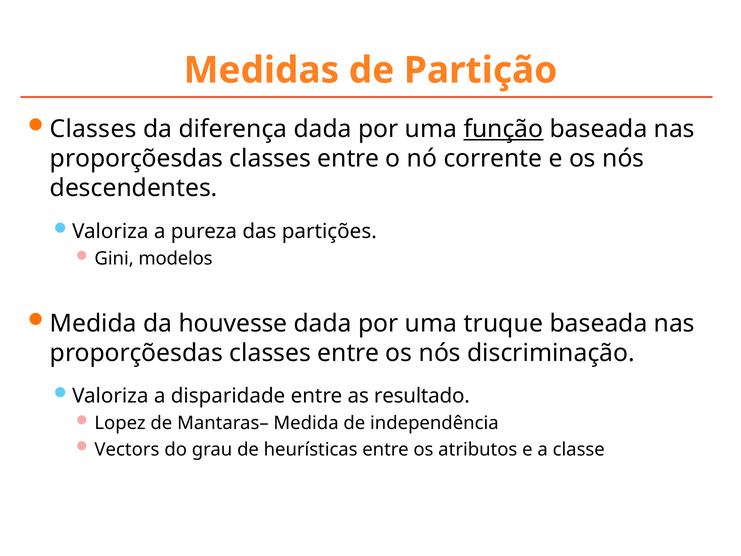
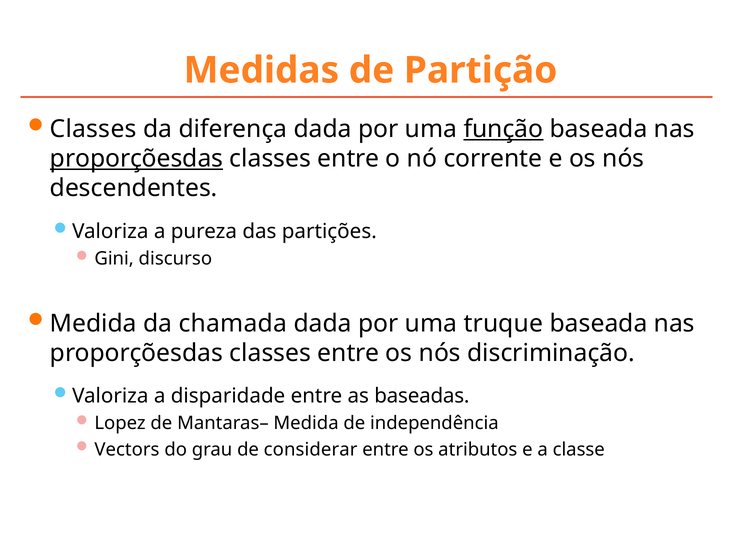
proporçõesdas at (137, 159) underline: none -> present
modelos: modelos -> discurso
houvesse: houvesse -> chamada
resultado: resultado -> baseadas
heurísticas: heurísticas -> considerar
